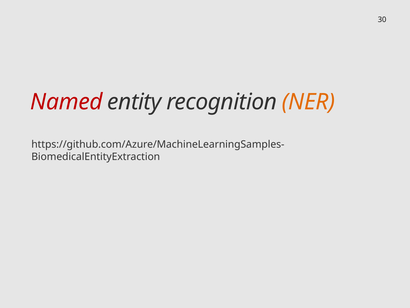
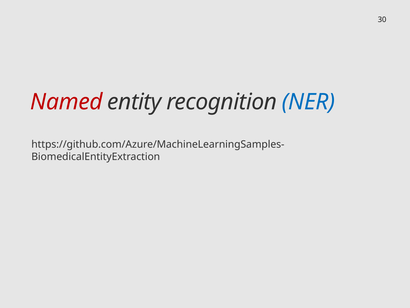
NER colour: orange -> blue
